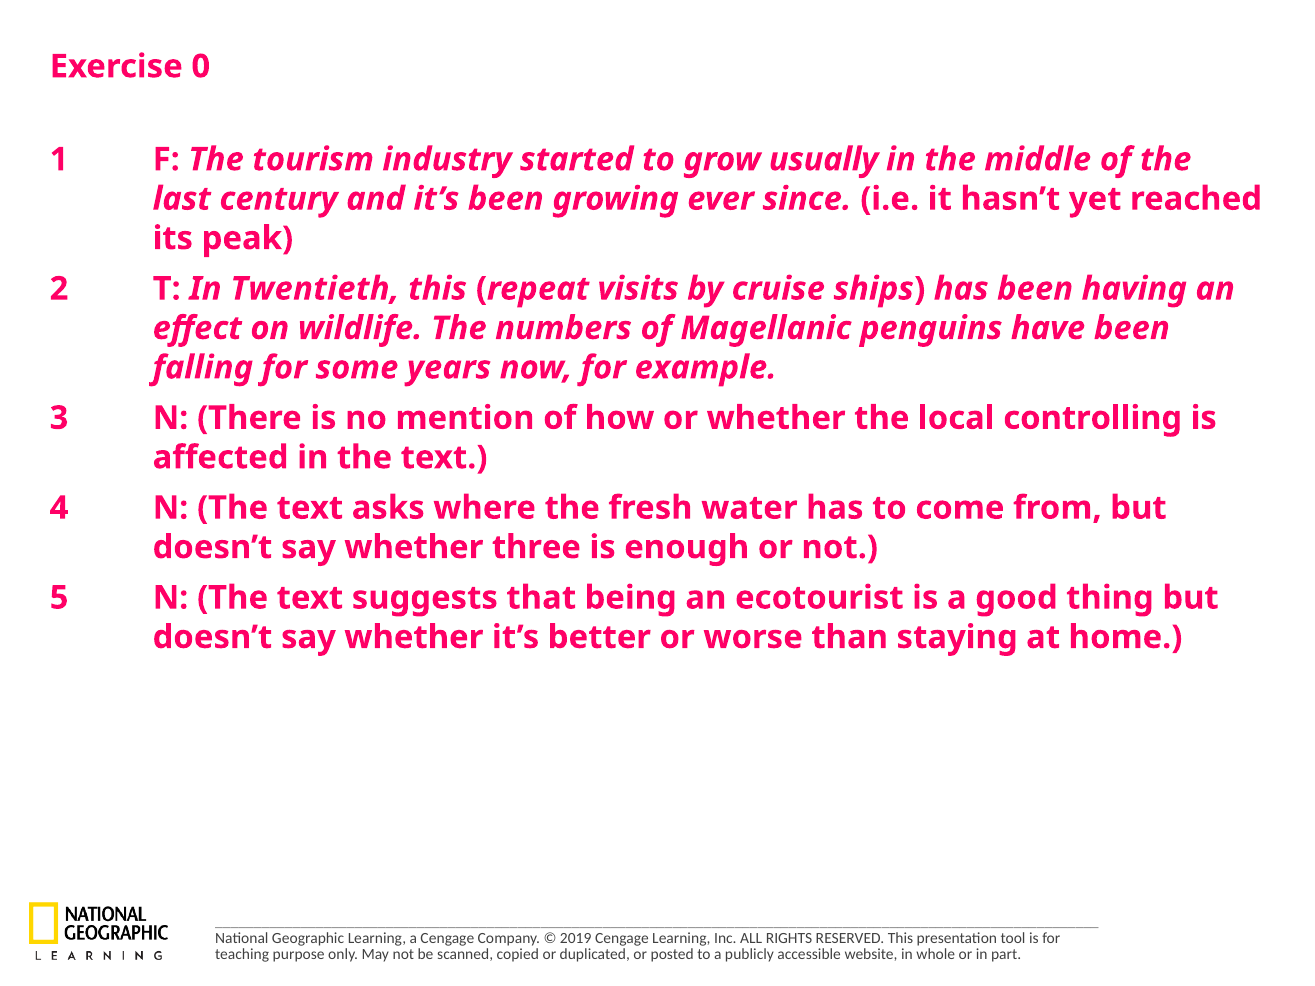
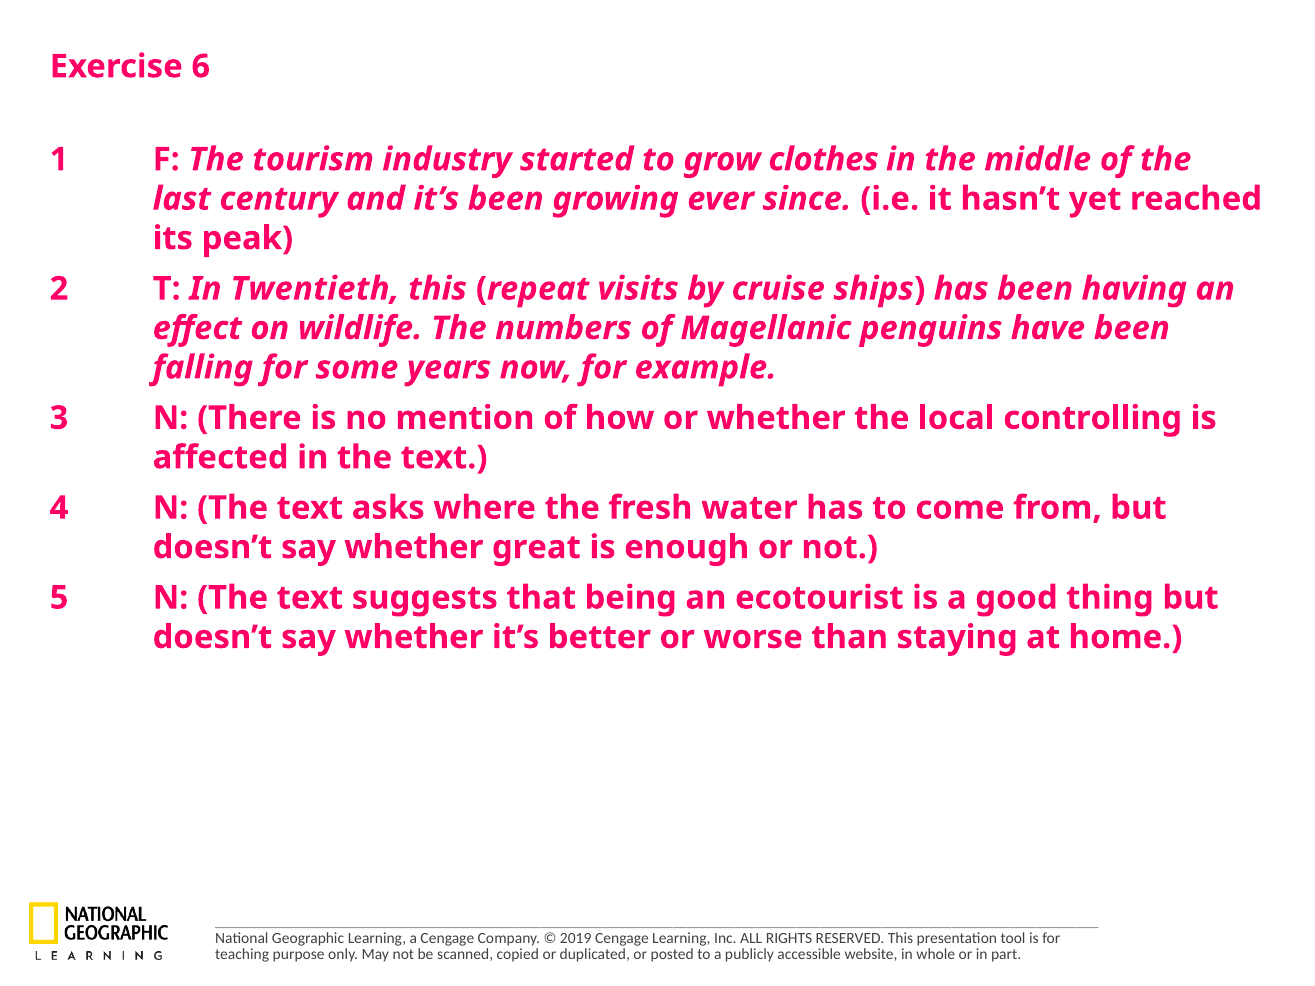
0: 0 -> 6
usually: usually -> clothes
three: three -> great
